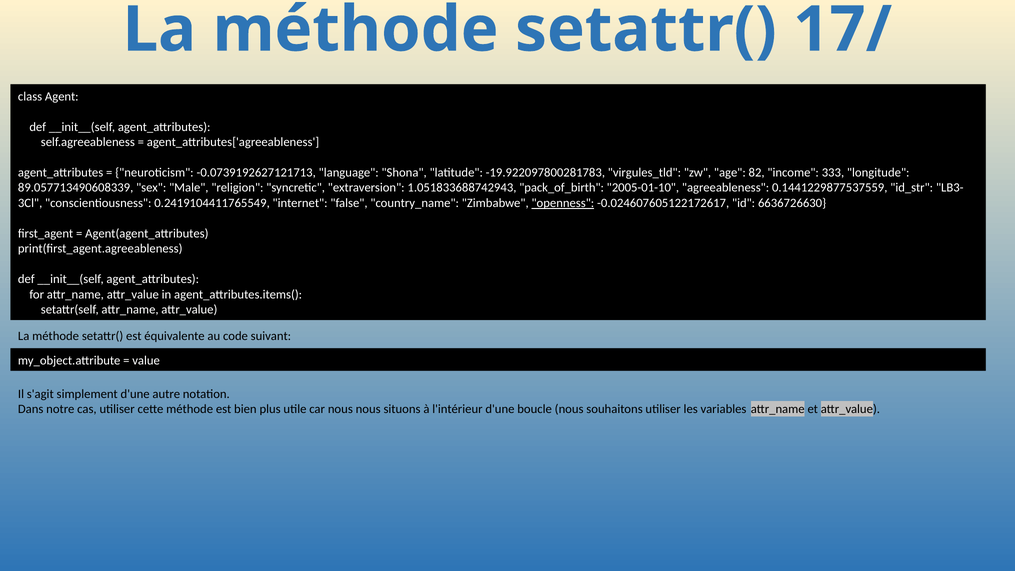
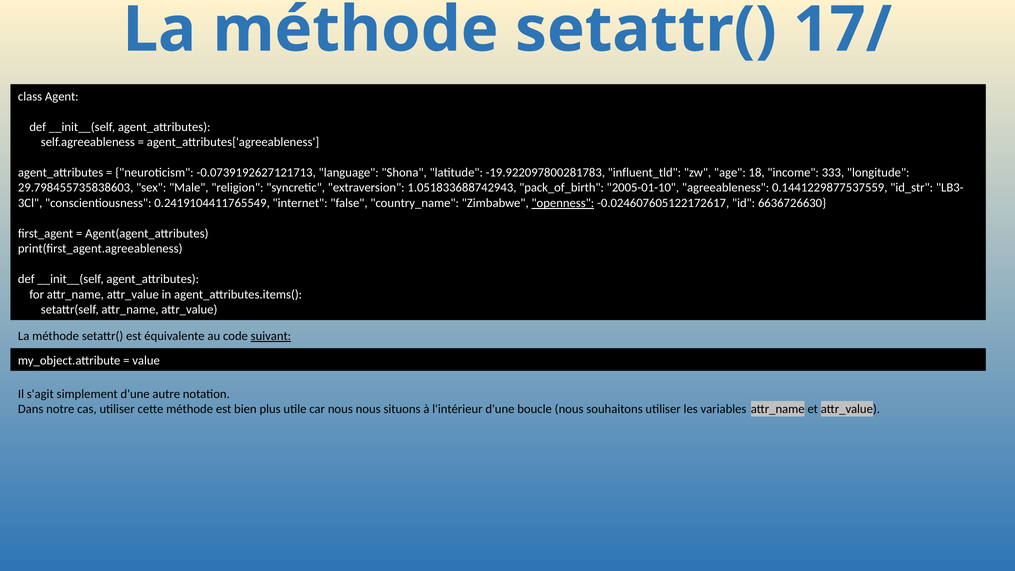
virgules_tld: virgules_tld -> influent_tld
82: 82 -> 18
89.057713490608339: 89.057713490608339 -> 29.798455735838603
suivant underline: none -> present
